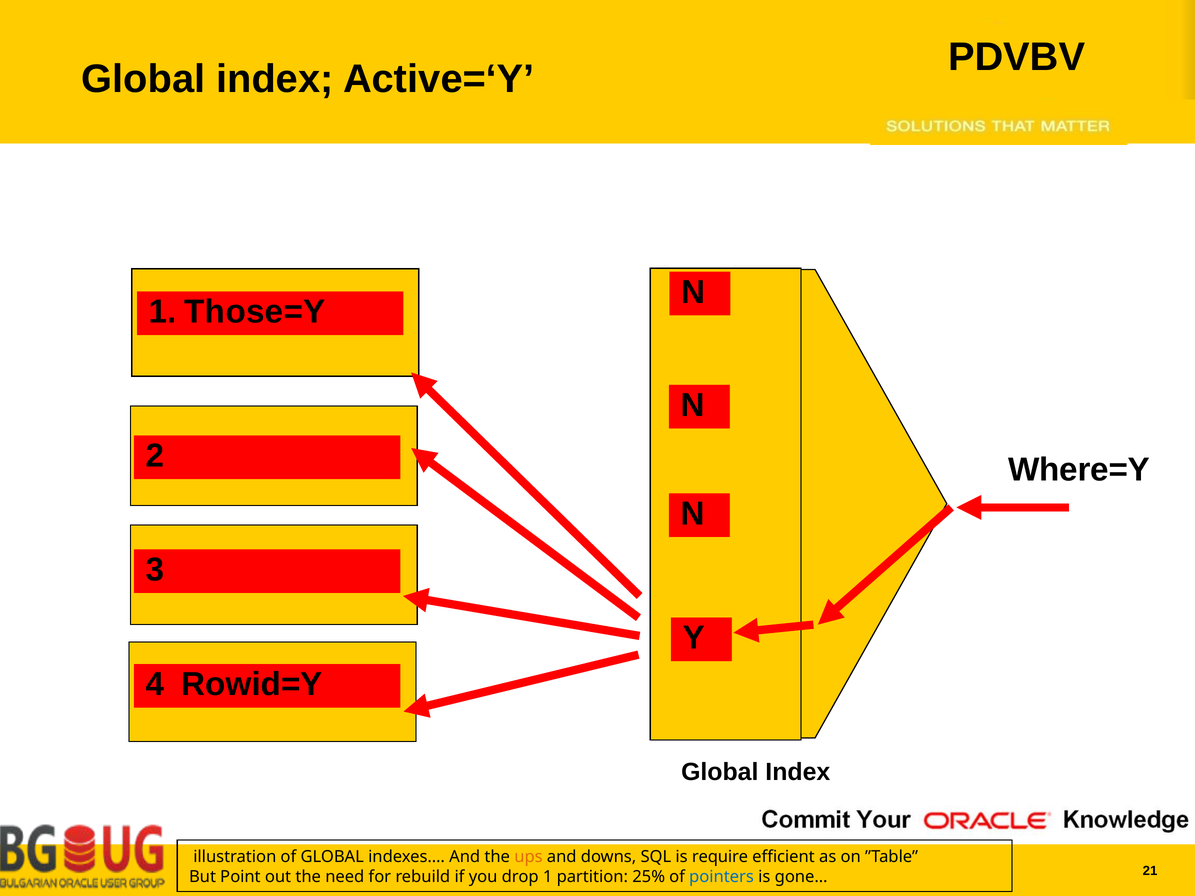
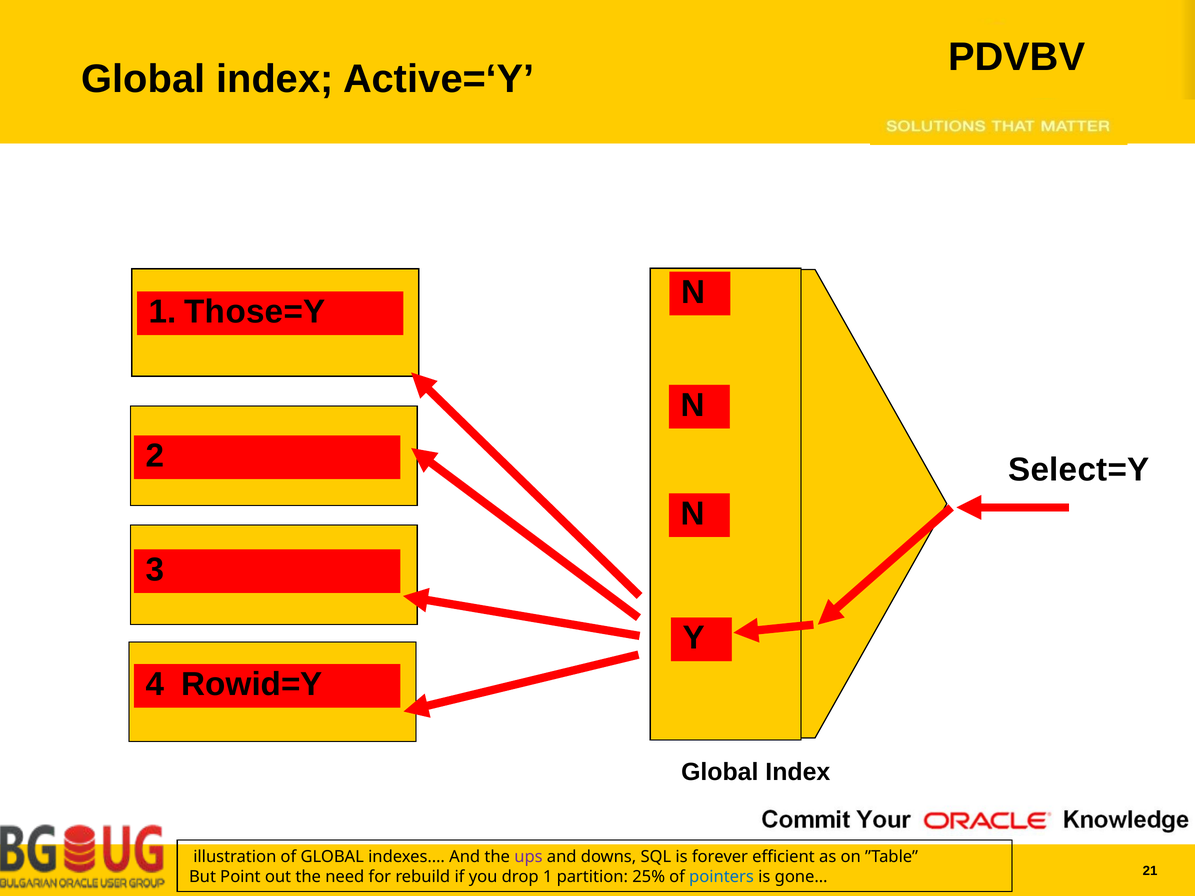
Where=Y: Where=Y -> Select=Y
ups colour: orange -> purple
require: require -> forever
